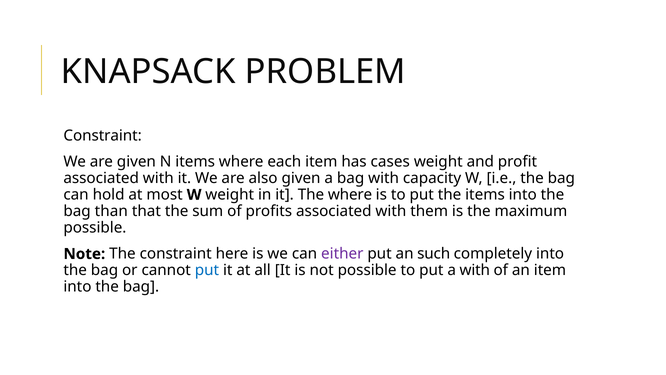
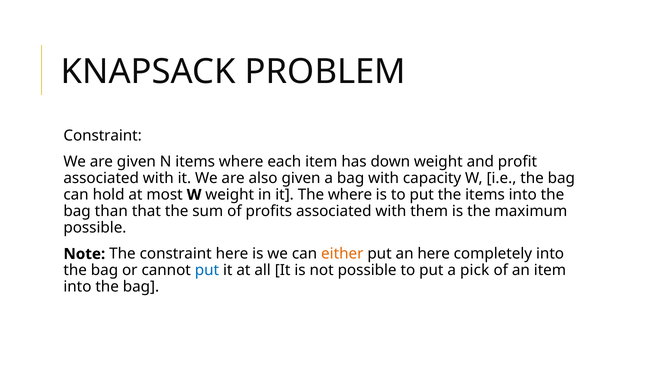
cases: cases -> down
either colour: purple -> orange
an such: such -> here
a with: with -> pick
